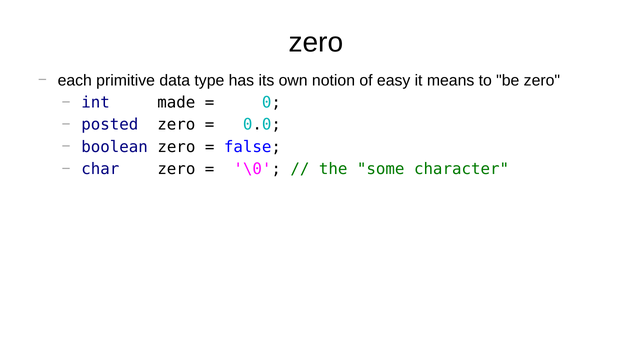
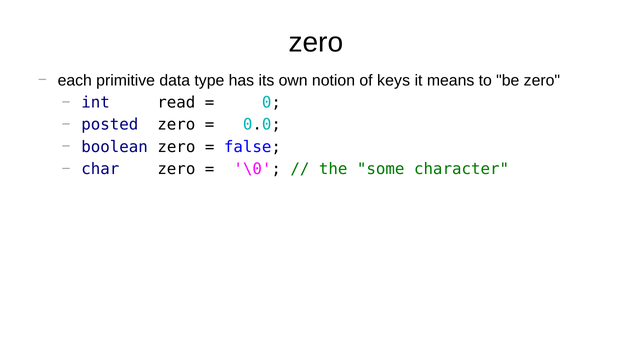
easy: easy -> keys
made: made -> read
